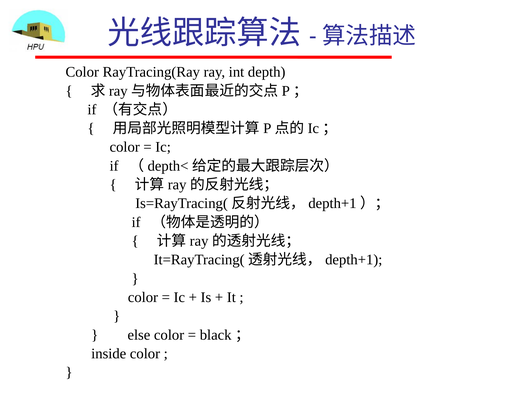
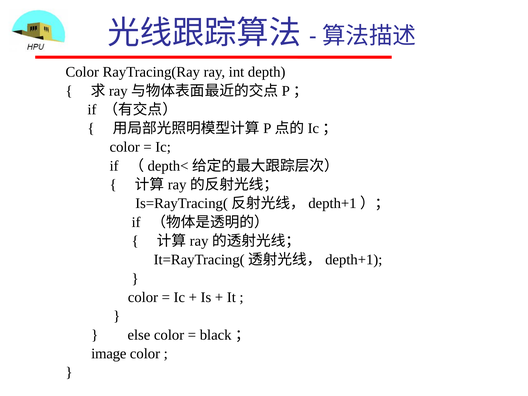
inside: inside -> image
